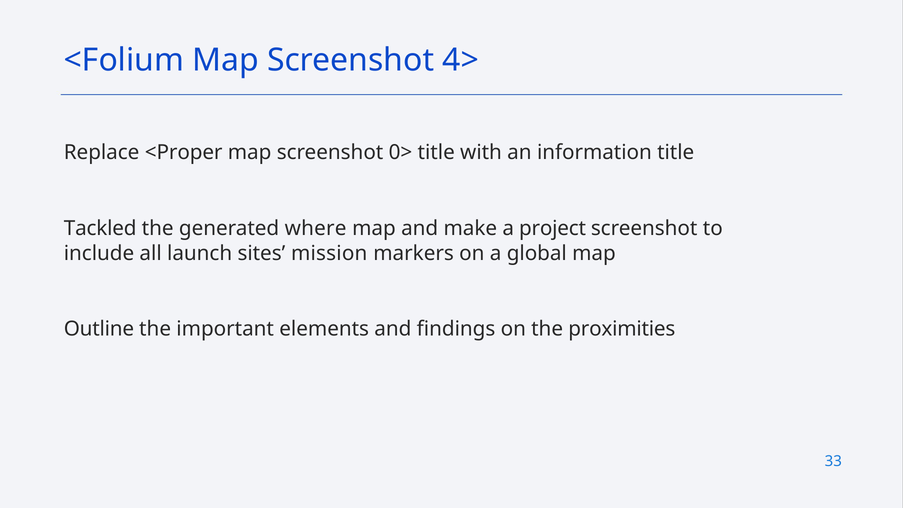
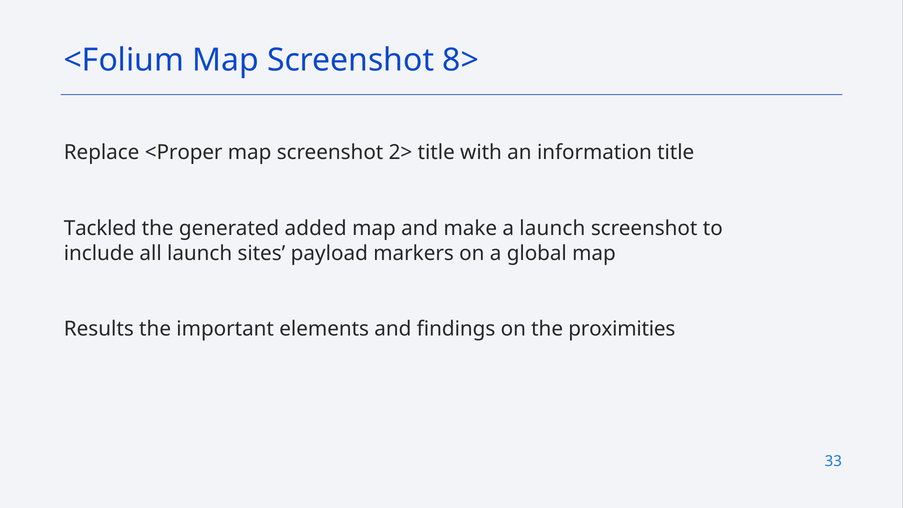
4>: 4> -> 8>
0>: 0> -> 2>
where: where -> added
a project: project -> launch
mission: mission -> payload
Outline: Outline -> Results
